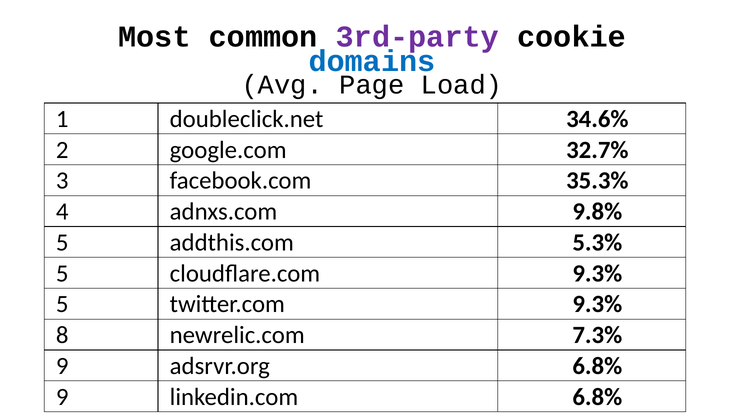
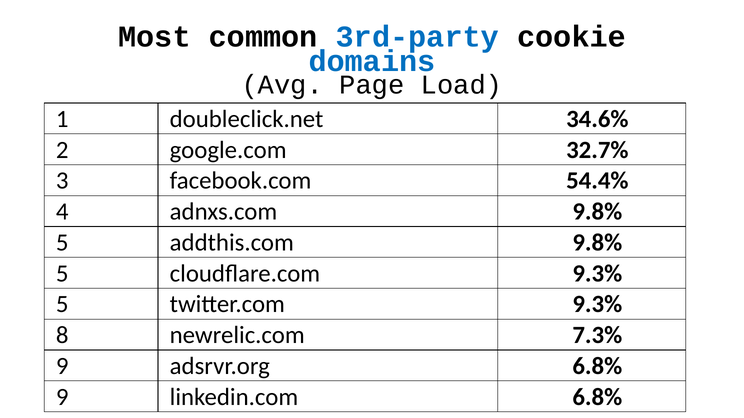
3rd-party colour: purple -> blue
35.3%: 35.3% -> 54.4%
addthis.com 5.3%: 5.3% -> 9.8%
